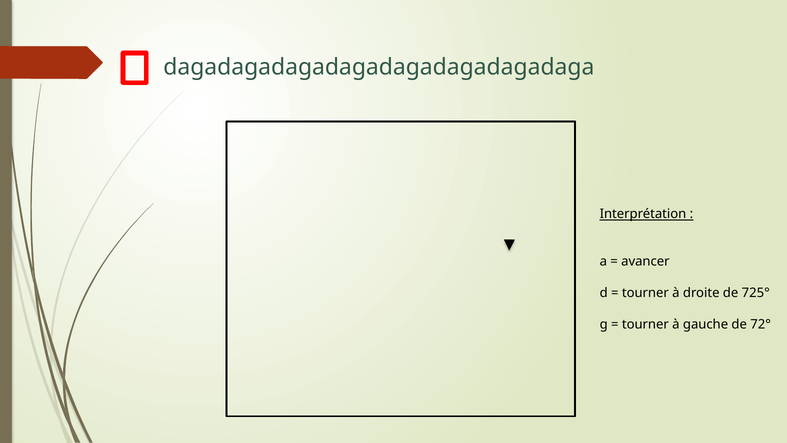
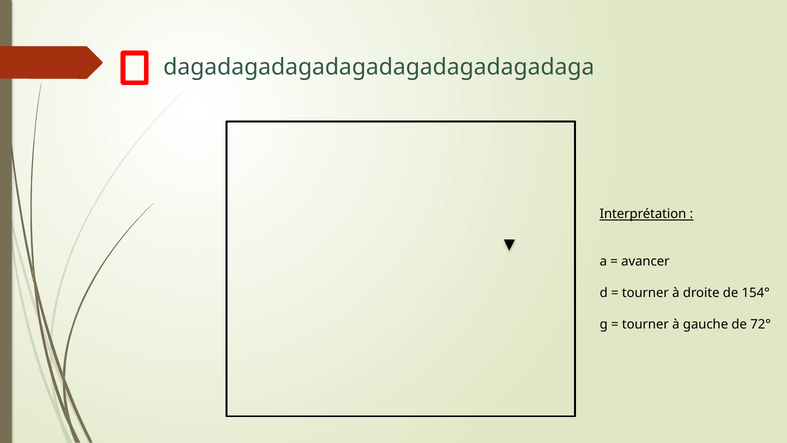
725°: 725° -> 154°
